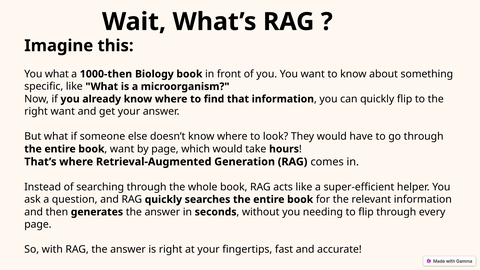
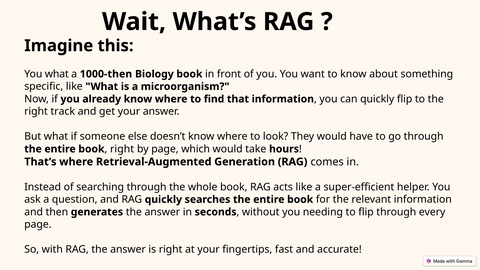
right want: want -> track
want at (122, 149): want -> right
